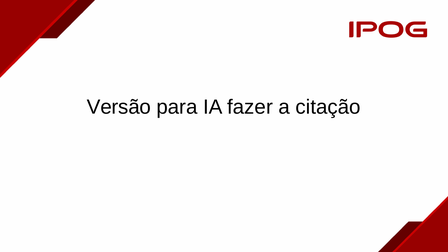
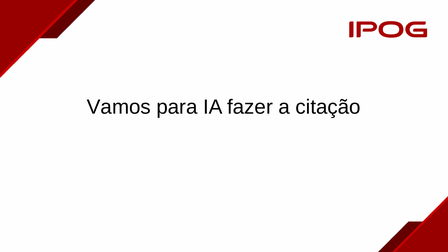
Versão: Versão -> Vamos
